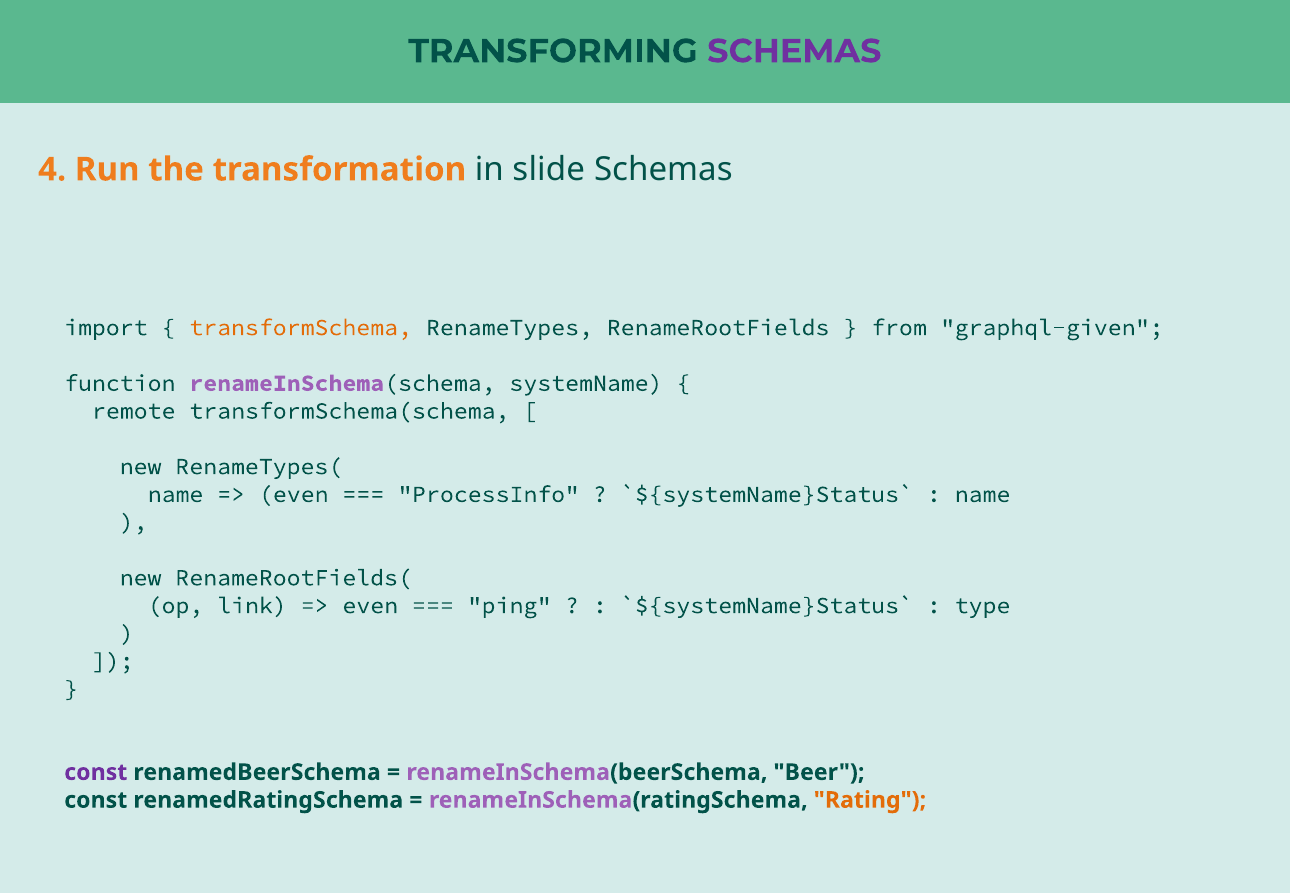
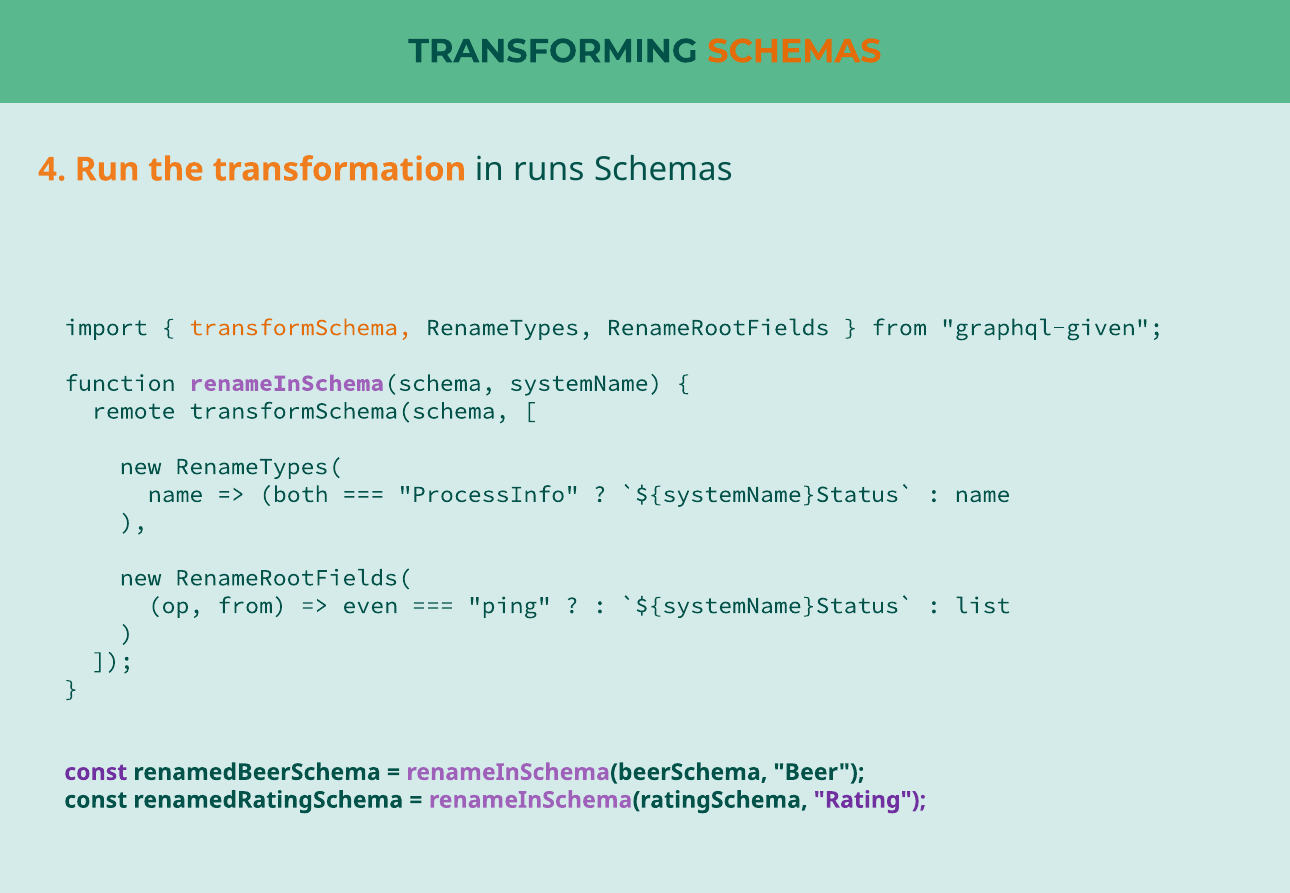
SCHEMAS at (794, 51) colour: purple -> orange
slide: slide -> runs
even at (294, 494): even -> both
op link: link -> from
type: type -> list
Rating colour: orange -> purple
